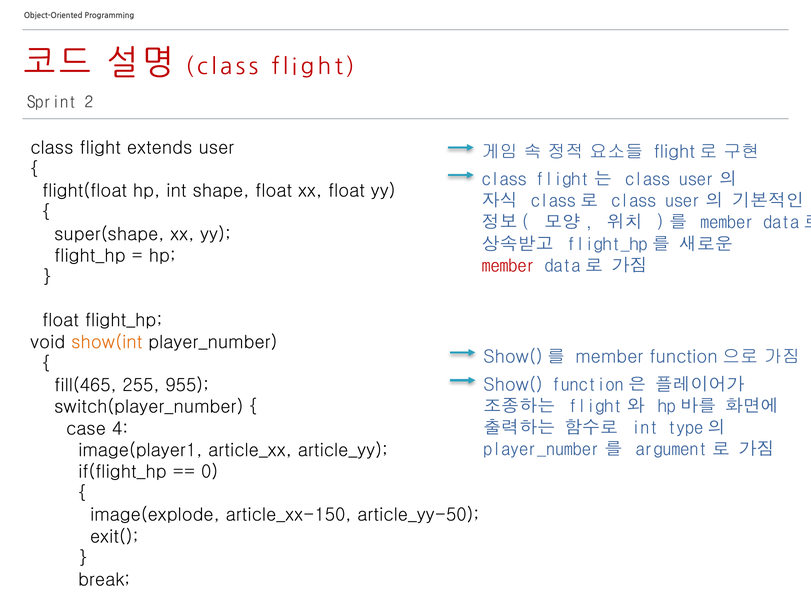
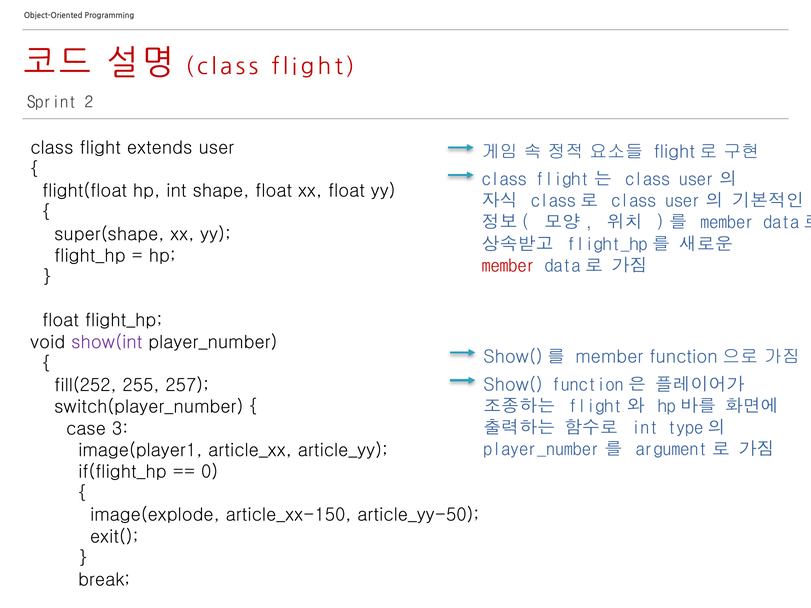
show(int colour: orange -> purple
fill(465: fill(465 -> fill(252
955: 955 -> 257
4: 4 -> 3
